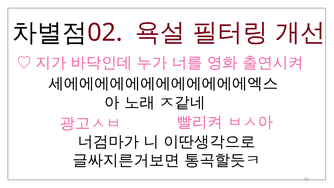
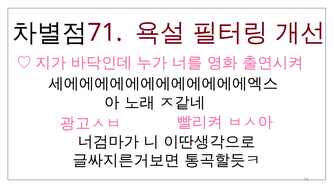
02: 02 -> 71
